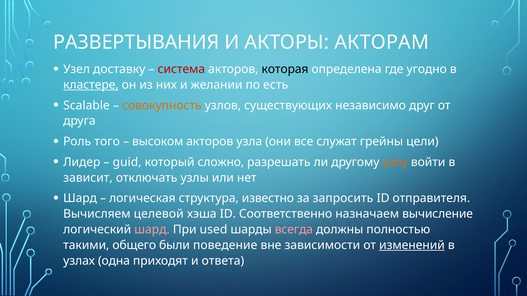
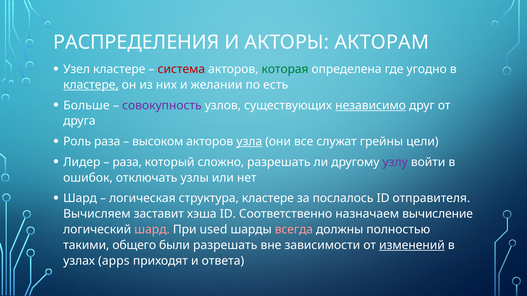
РАЗВЕРТЫВАНИЯ: РАЗВЕРТЫВАНИЯ -> РАСПРЕДЕЛЕНИЯ
Узел доставку: доставку -> кластере
которая colour: black -> green
Scalable: Scalable -> Больше
совокупность colour: orange -> purple
независимо underline: none -> present
Роль того: того -> раза
узла underline: none -> present
guid at (127, 162): guid -> раза
узлу colour: orange -> purple
зависит: зависит -> ошибок
структура известно: известно -> кластере
запросить: запросить -> послалось
целевой: целевой -> заставит
были поведение: поведение -> разрешать
одна: одна -> apps
